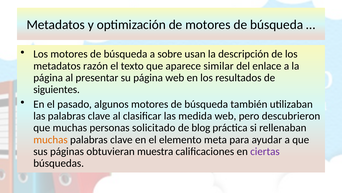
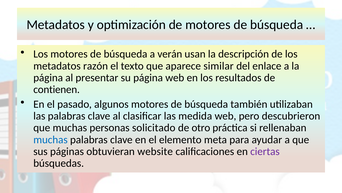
sobre: sobre -> verán
siguientes: siguientes -> contienen
blog: blog -> otro
muchas at (51, 139) colour: orange -> blue
muestra: muestra -> website
